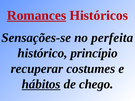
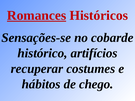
perfeita: perfeita -> cobarde
princípio: princípio -> artifícios
hábitos underline: present -> none
